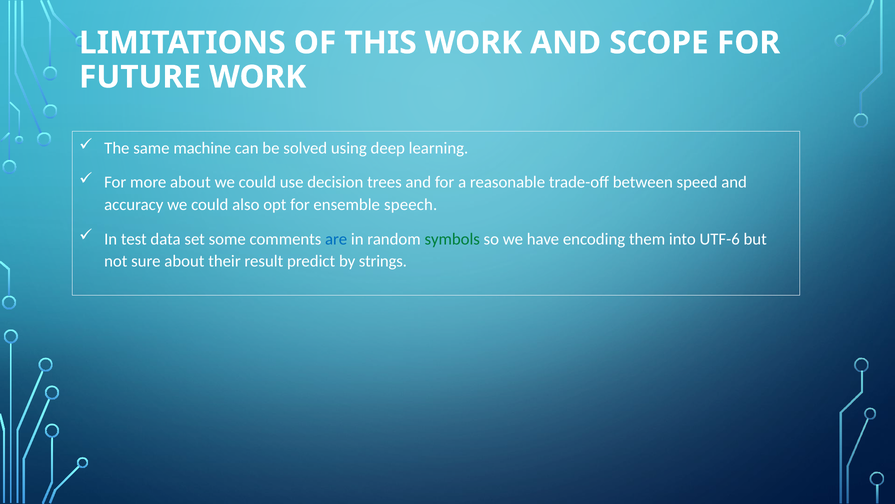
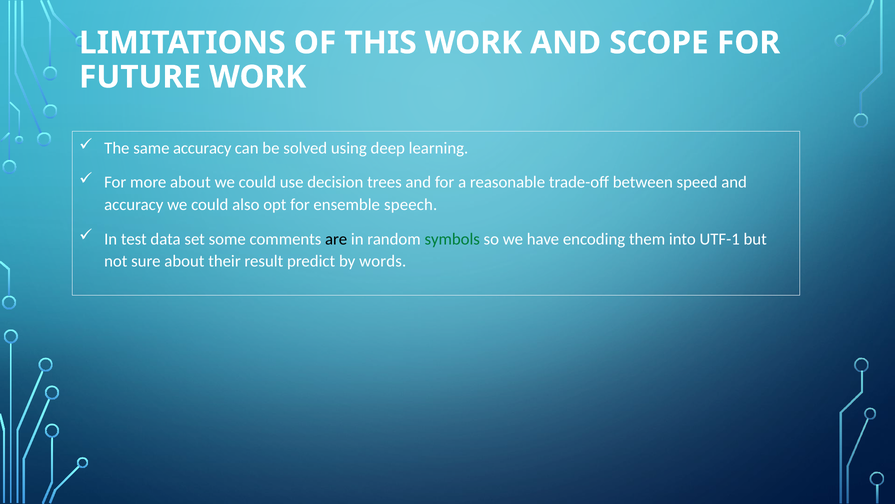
same machine: machine -> accuracy
are colour: blue -> black
UTF-6: UTF-6 -> UTF-1
strings: strings -> words
